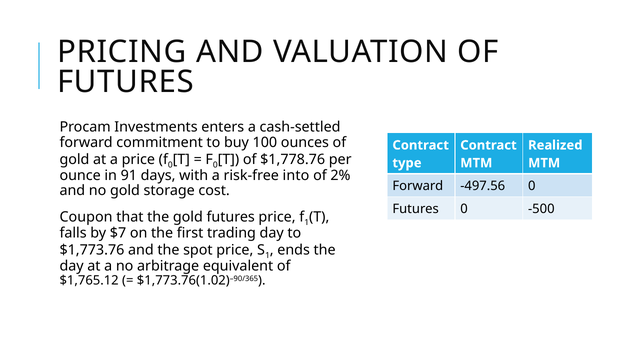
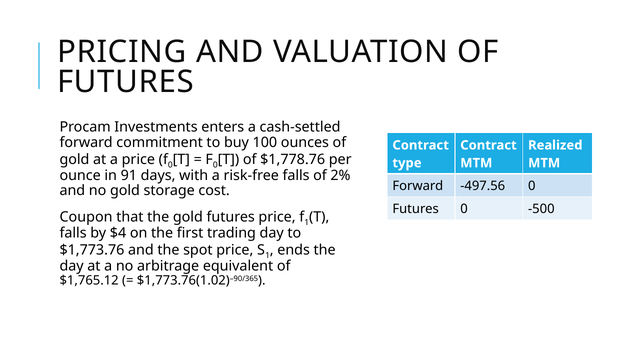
risk-free into: into -> falls
$7: $7 -> $4
